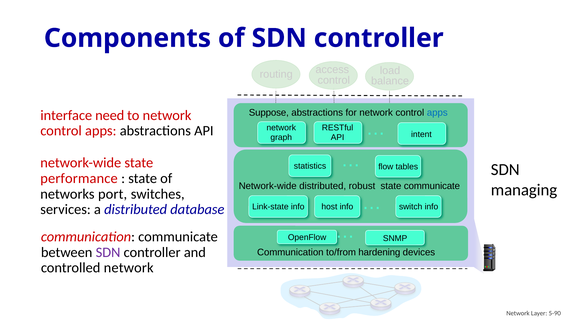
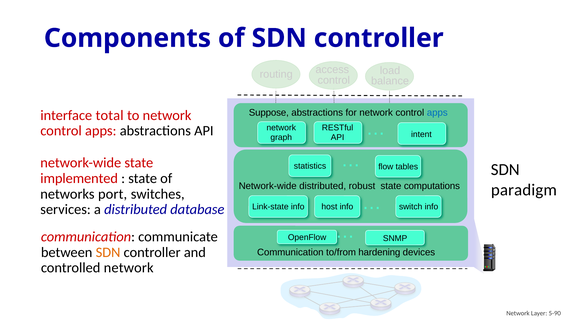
need: need -> total
performance: performance -> implemented
state communicate: communicate -> computations
managing: managing -> paradigm
SDN at (108, 252) colour: purple -> orange
